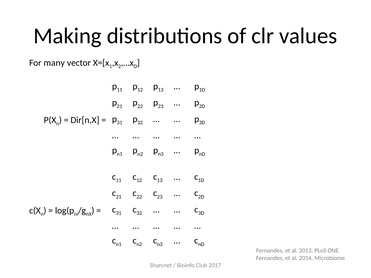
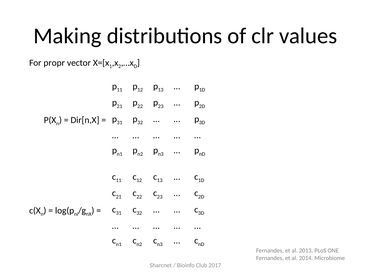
many: many -> propr
